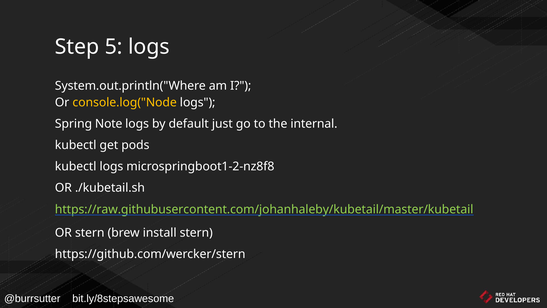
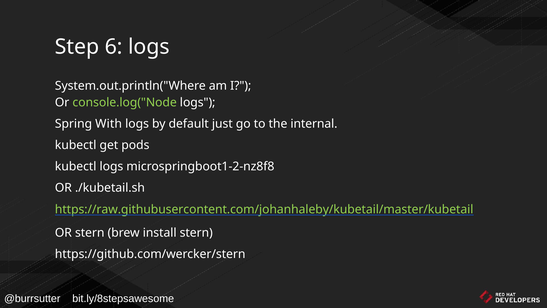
5: 5 -> 6
console.log("Node colour: yellow -> light green
Note: Note -> With
